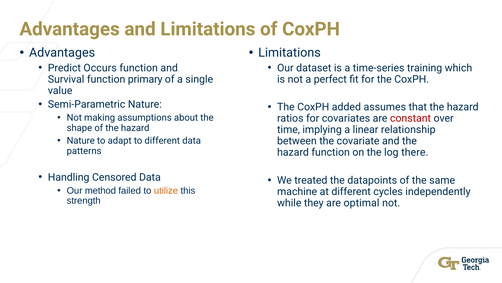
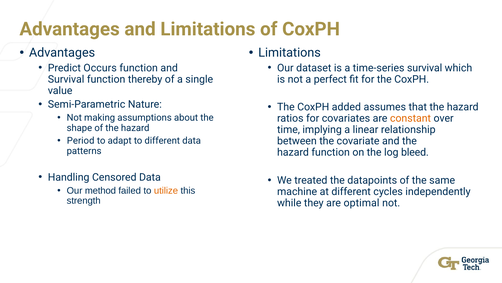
time-series training: training -> survival
primary: primary -> thereby
constant colour: red -> orange
Nature at (81, 141): Nature -> Period
there: there -> bleed
